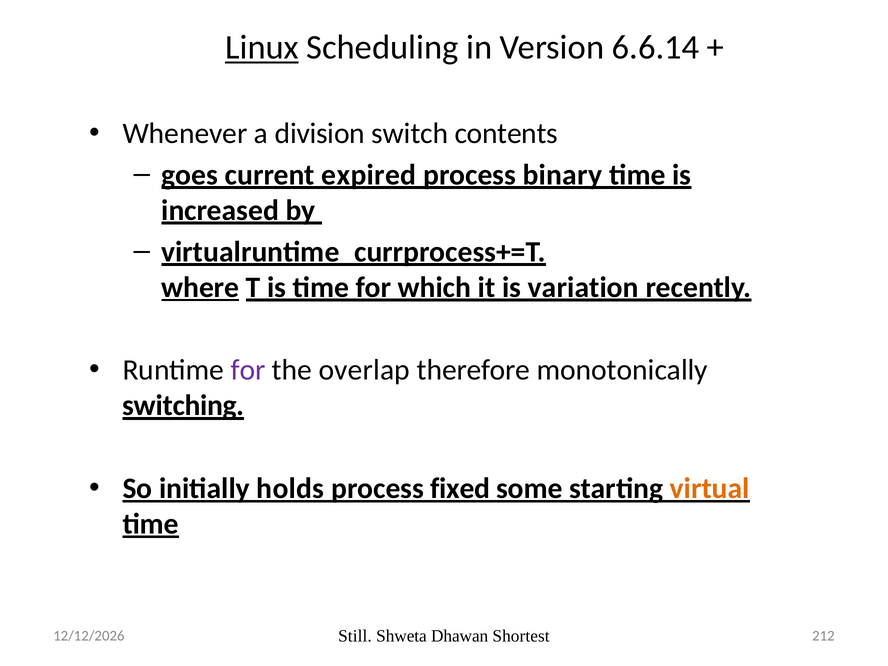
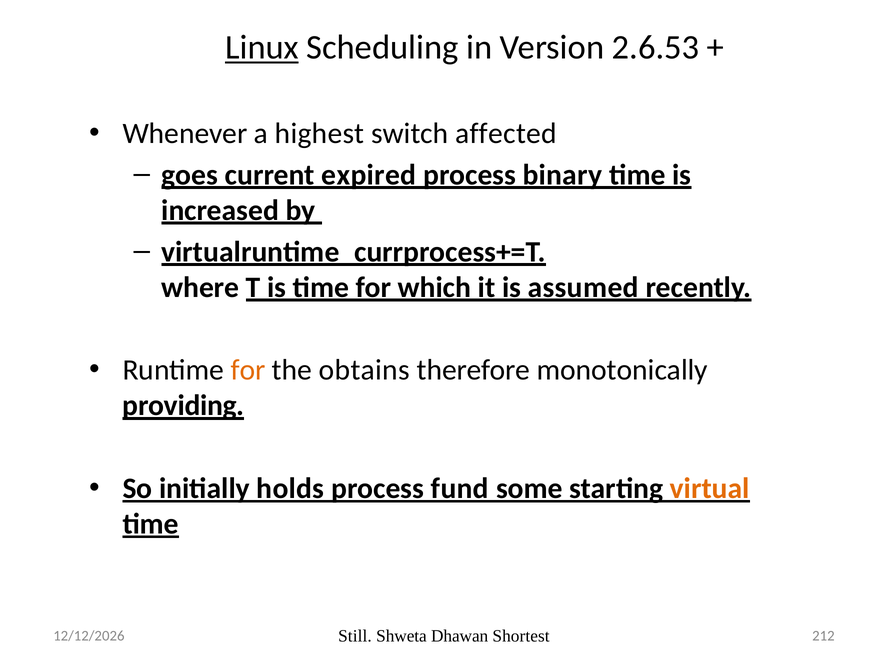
6.6.14: 6.6.14 -> 2.6.53
division: division -> highest
contents: contents -> affected
where underline: present -> none
variation: variation -> assumed
for at (248, 370) colour: purple -> orange
overlap: overlap -> obtains
switching: switching -> providing
fixed: fixed -> fund
